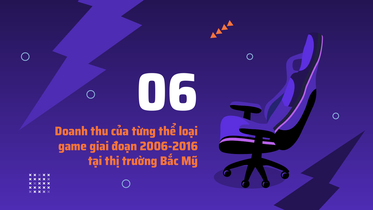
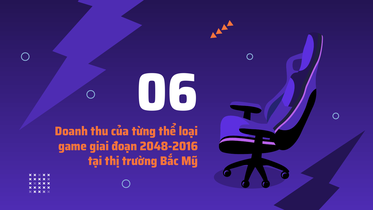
2006-2016: 2006-2016 -> 2048-2016
